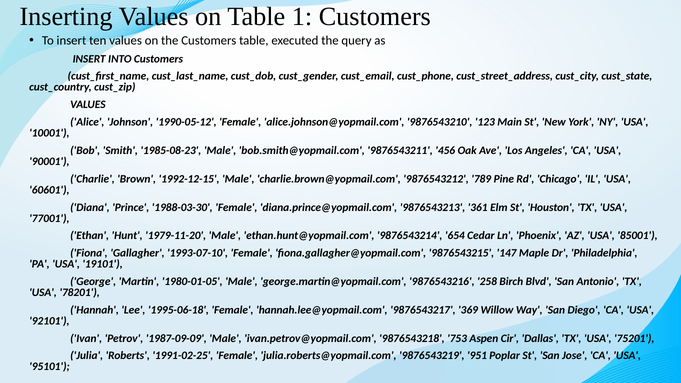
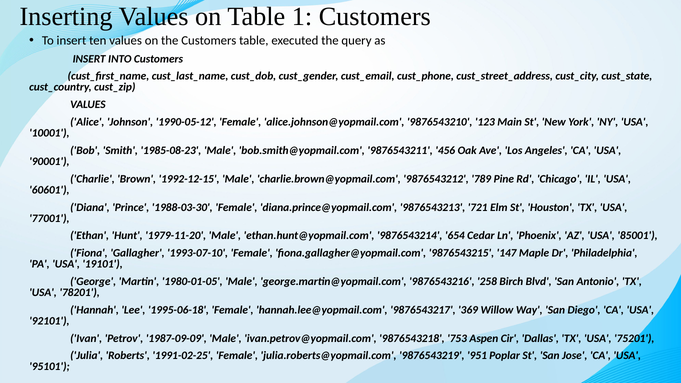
361: 361 -> 721
